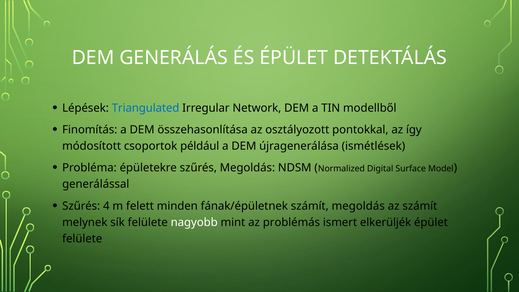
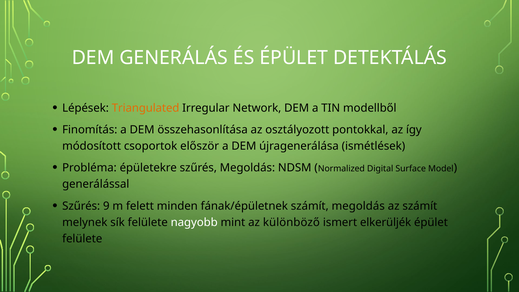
Triangulated colour: blue -> orange
például: például -> először
4: 4 -> 9
problémás: problémás -> különböző
